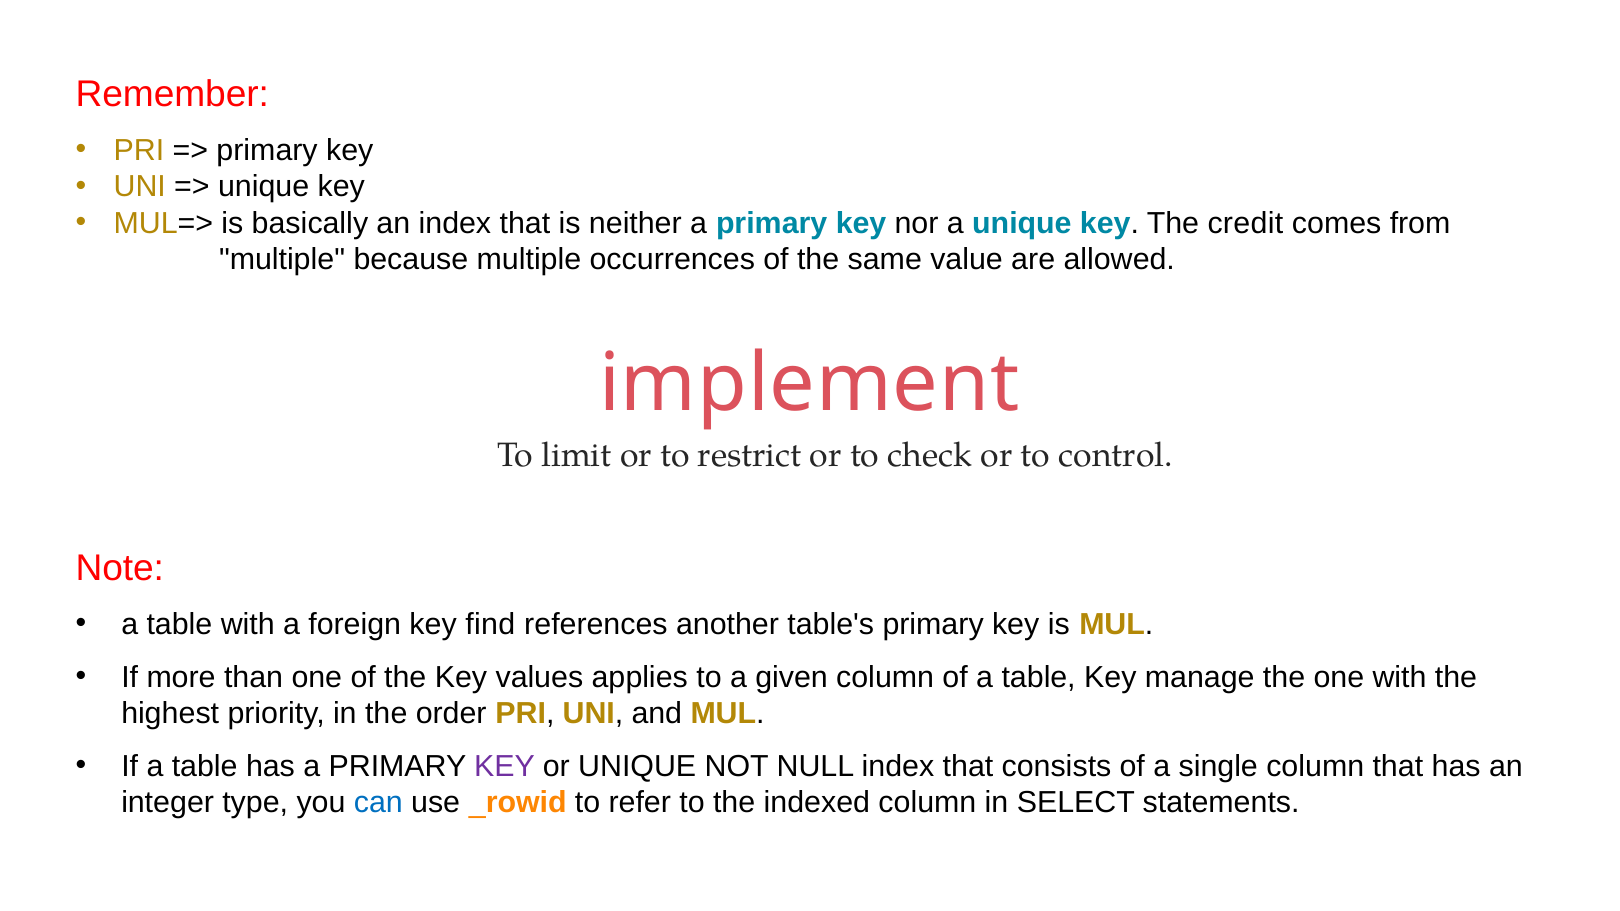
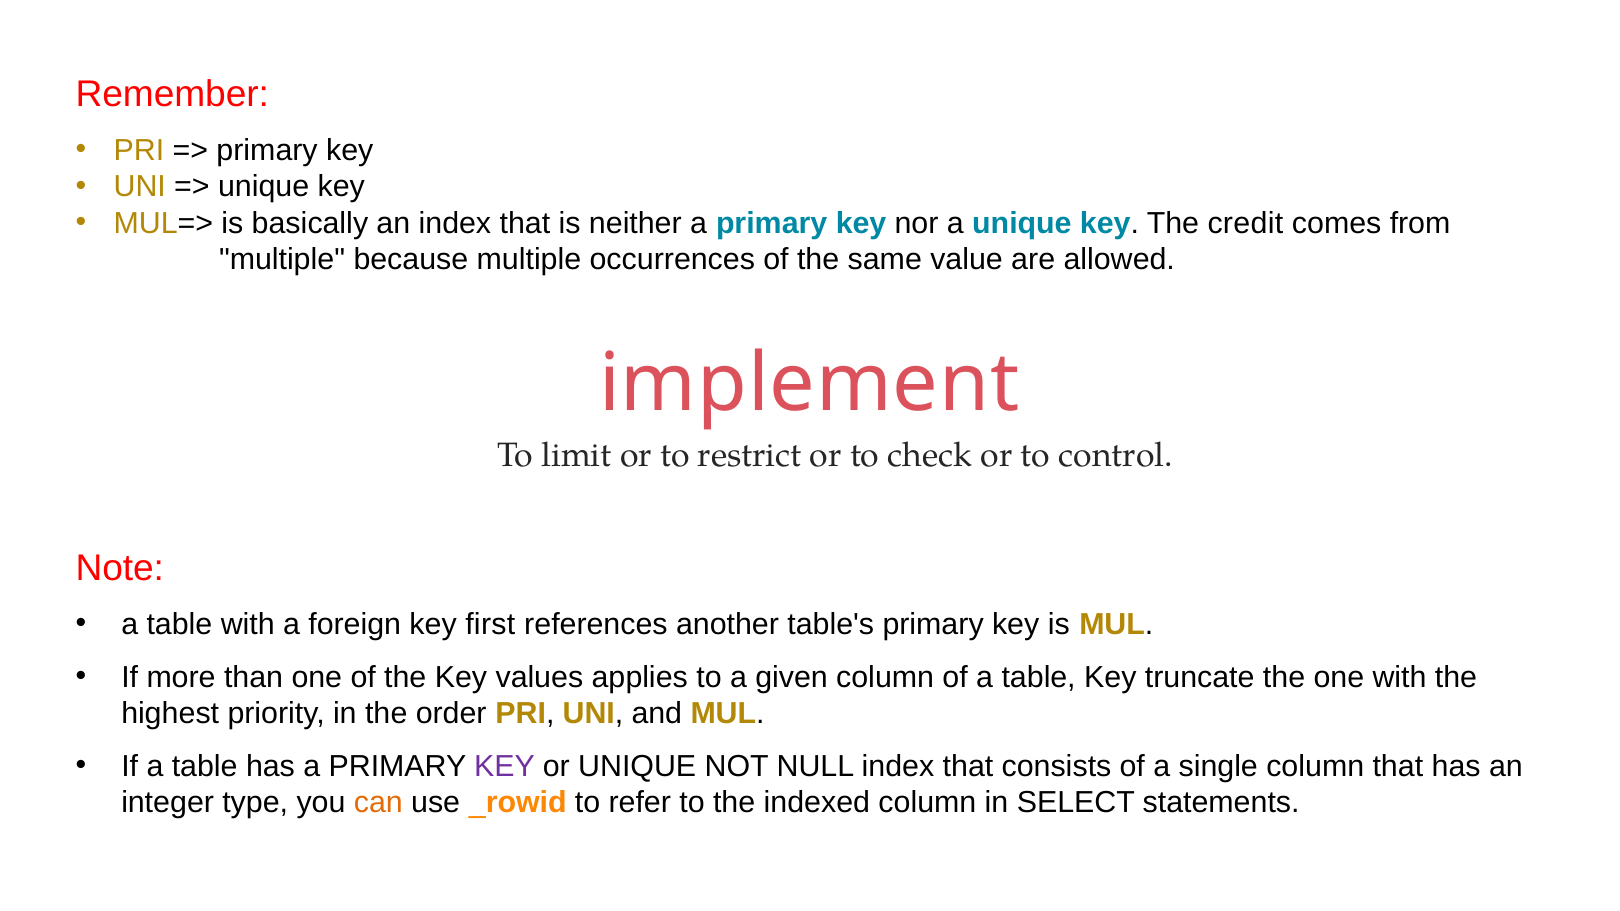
find: find -> first
manage: manage -> truncate
can colour: blue -> orange
